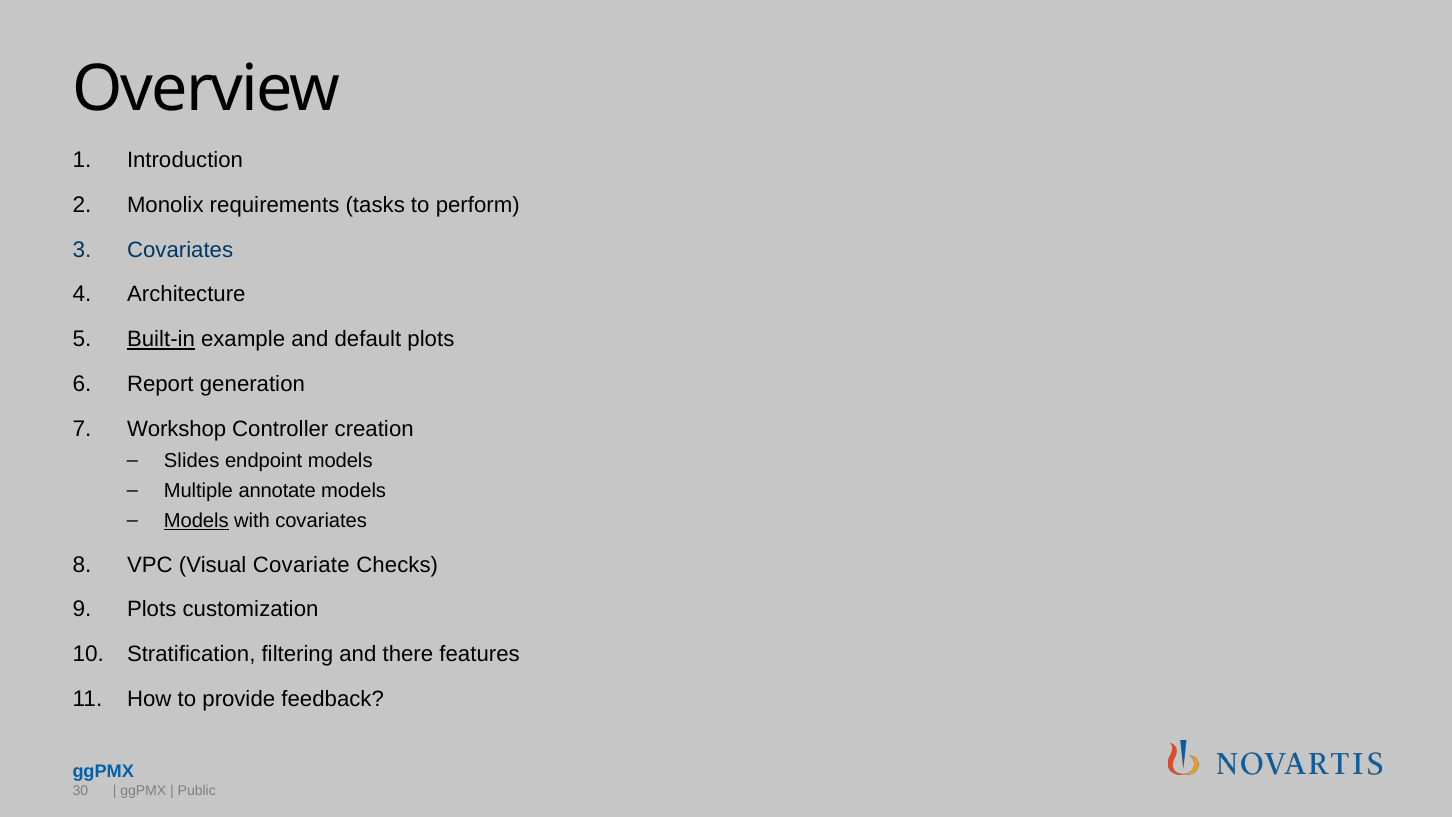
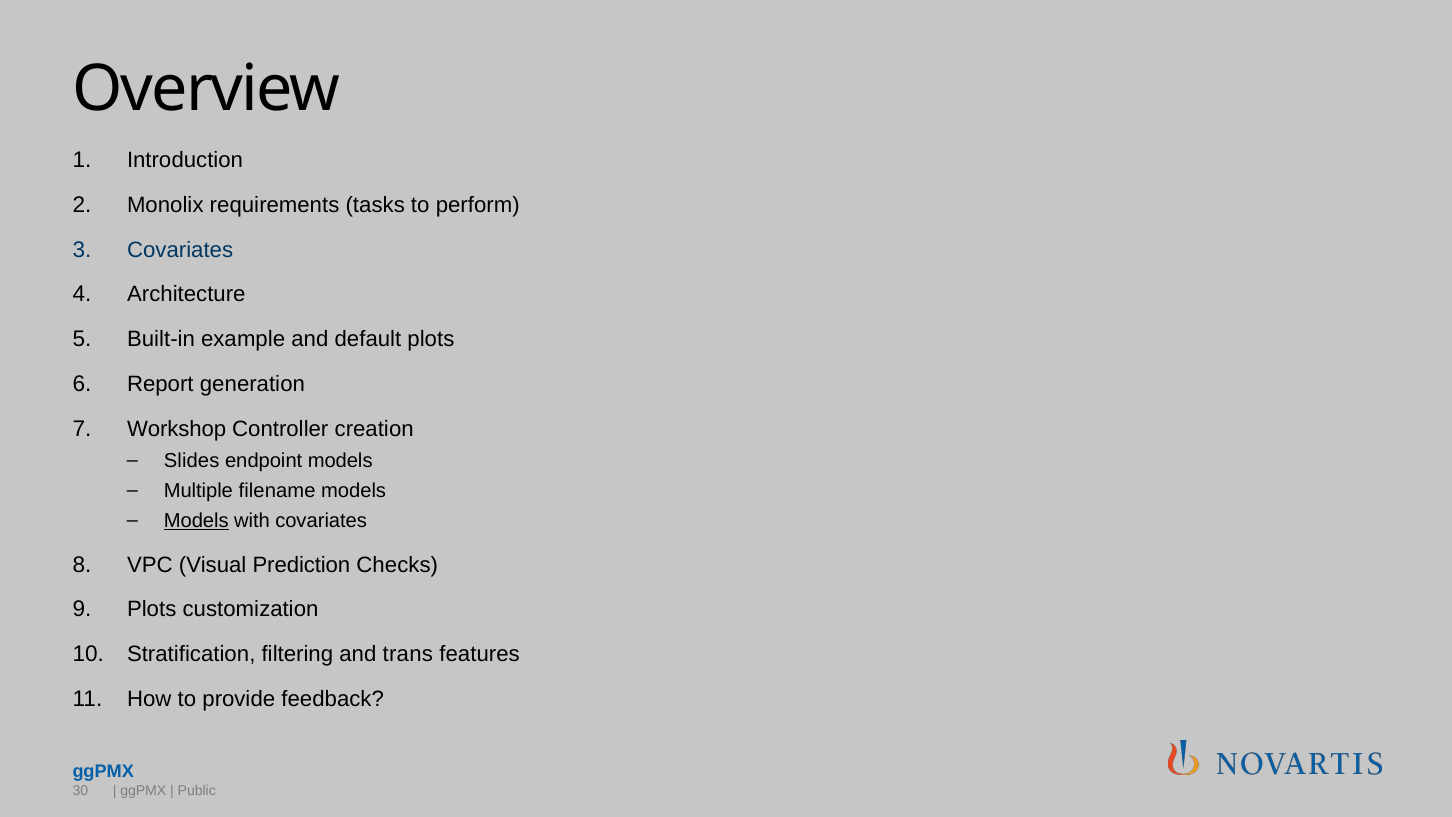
Built-in underline: present -> none
annotate: annotate -> filename
Covariate: Covariate -> Prediction
there: there -> trans
